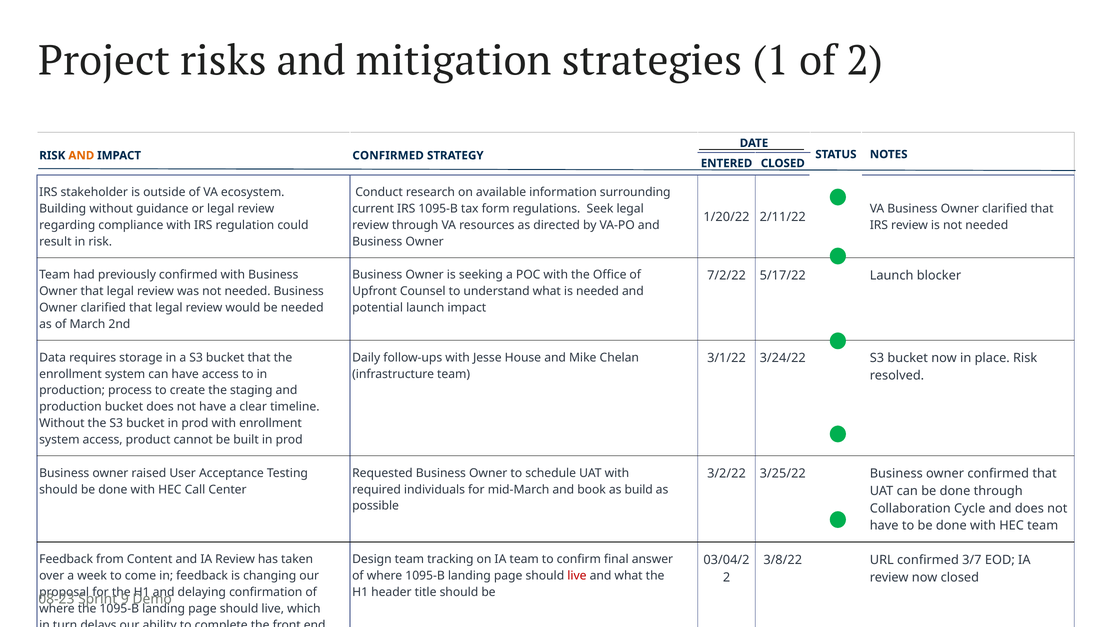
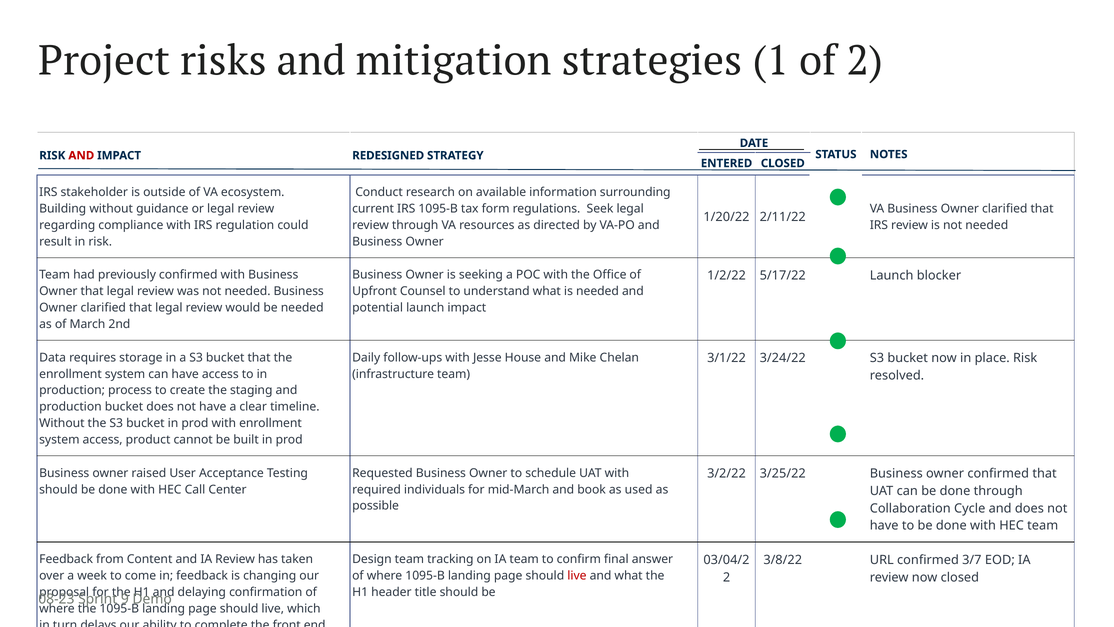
AND at (81, 155) colour: orange -> red
IMPACT CONFIRMED: CONFIRMED -> REDESIGNED
7/2/22: 7/2/22 -> 1/2/22
build: build -> used
